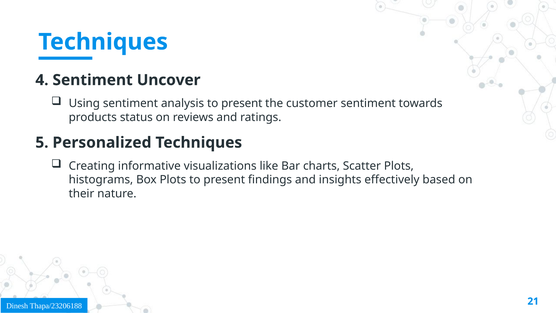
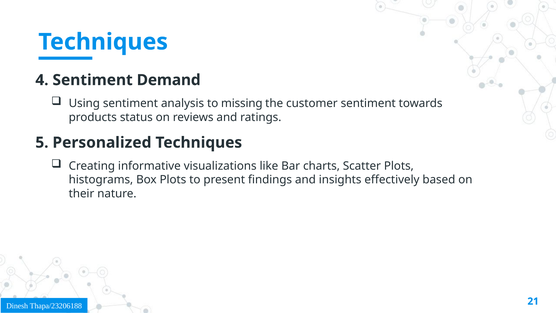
Uncover: Uncover -> Demand
analysis to present: present -> missing
